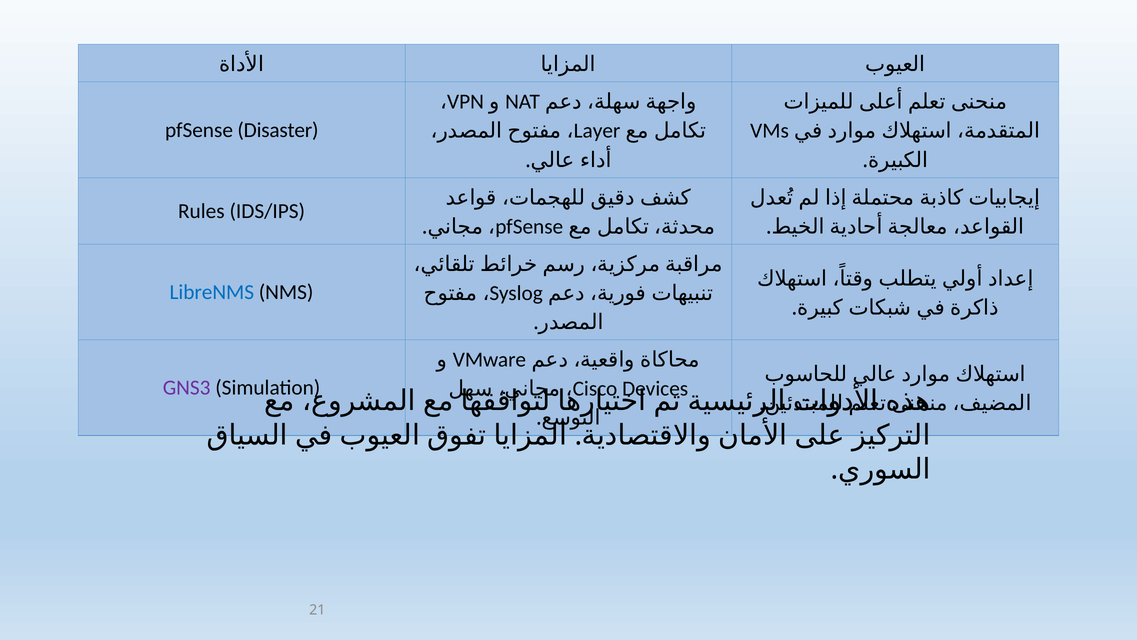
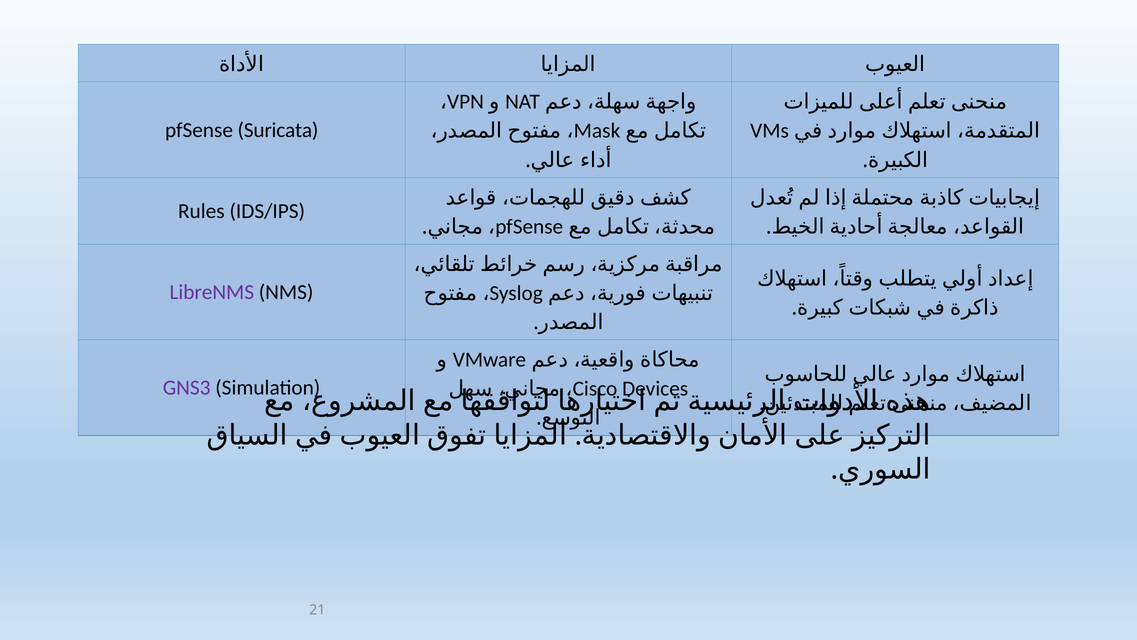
Disaster: Disaster -> Suricata
Layer: Layer -> Mask
LibreNMS colour: blue -> purple
